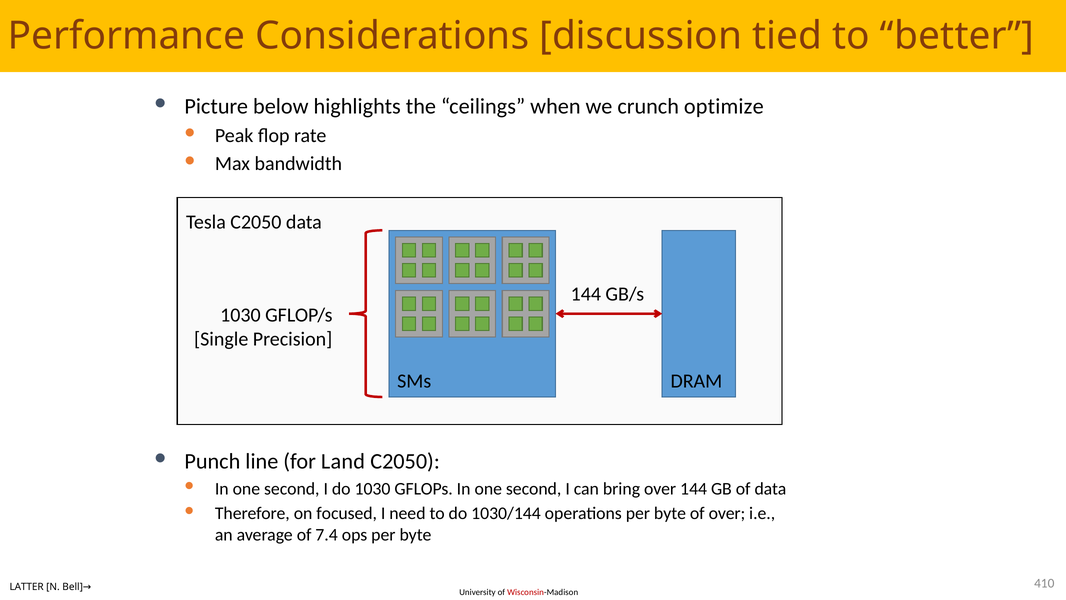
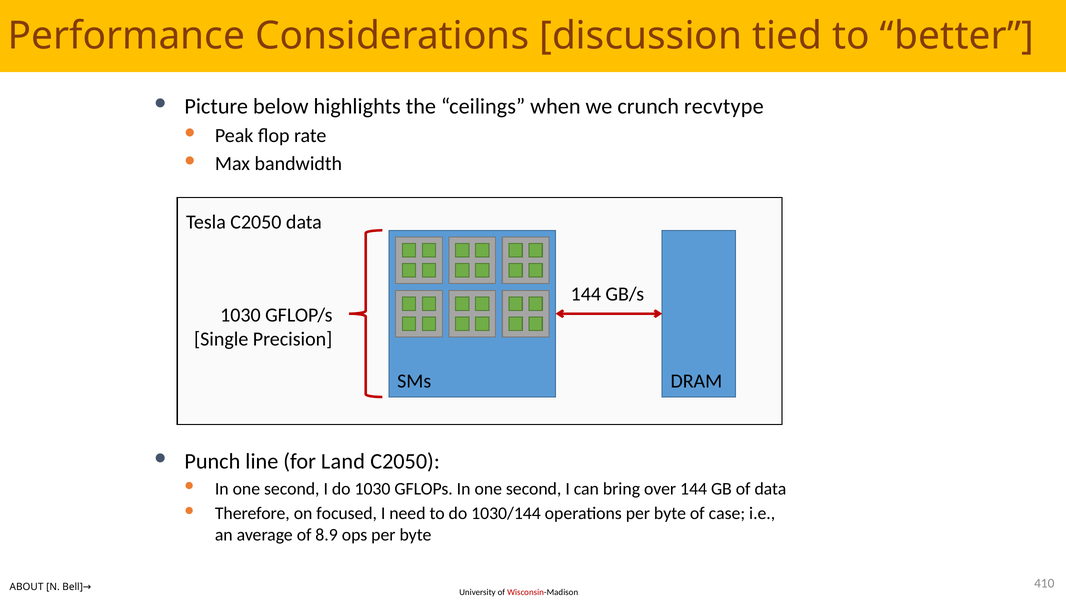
optimize: optimize -> recvtype
of over: over -> case
7.4: 7.4 -> 8.9
LATTER: LATTER -> ABOUT
